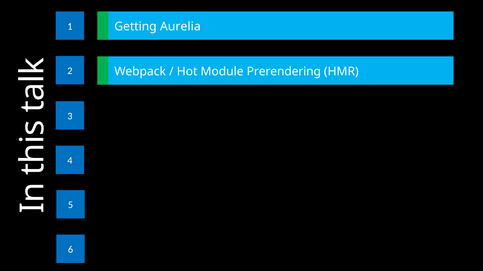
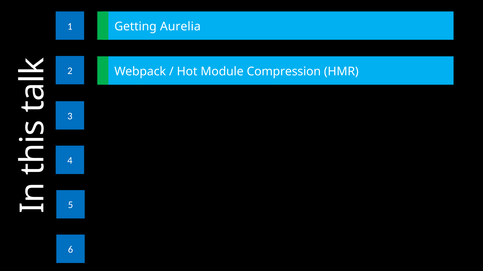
Prerendering: Prerendering -> Compression
